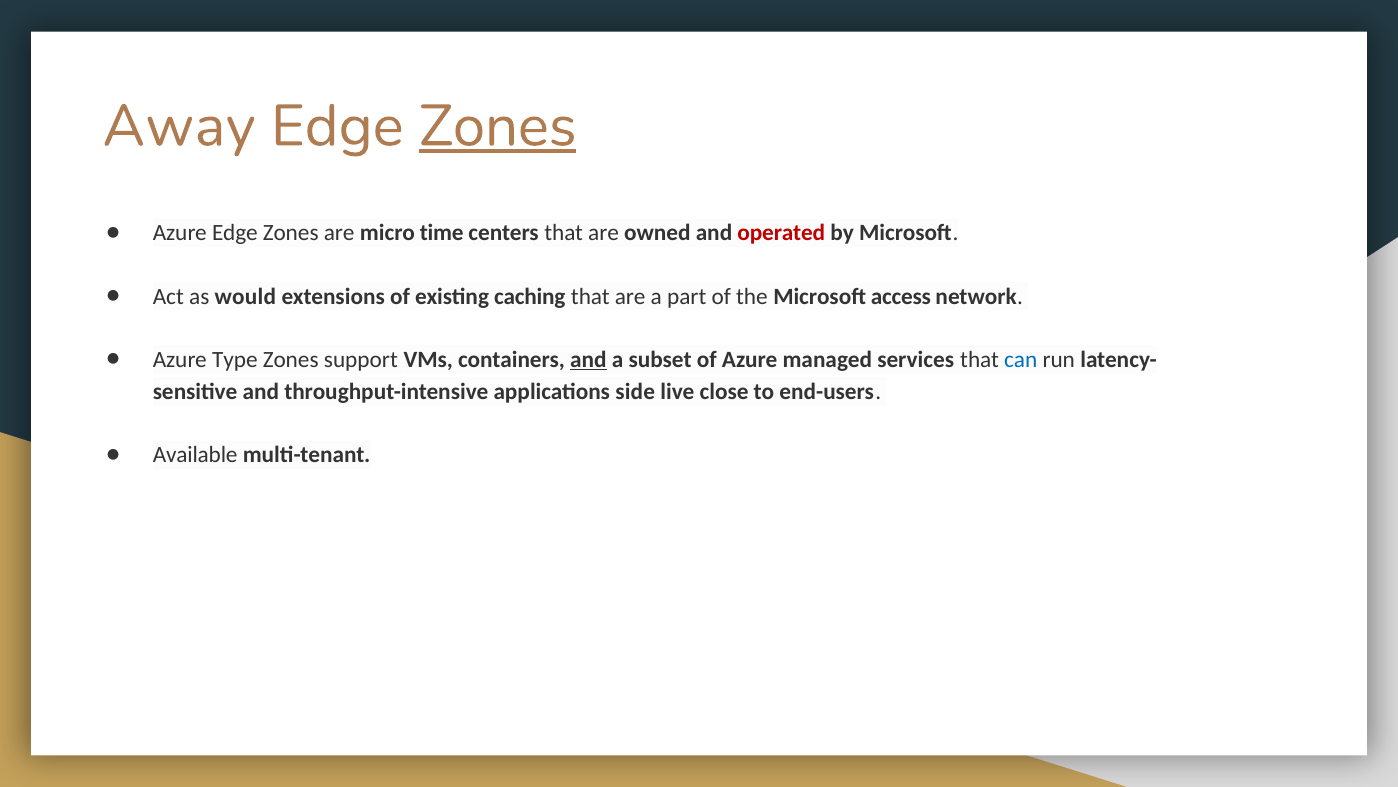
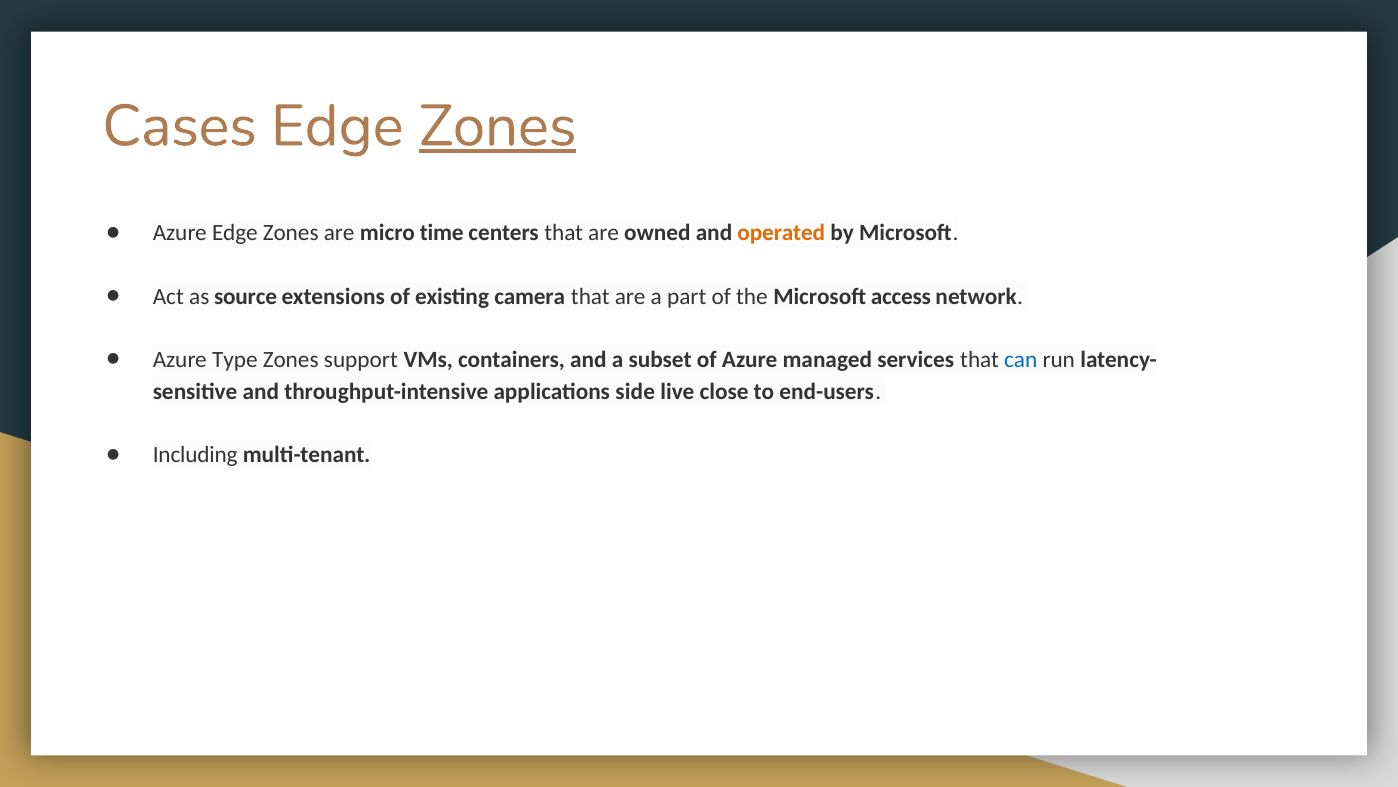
Away: Away -> Cases
operated colour: red -> orange
would: would -> source
caching: caching -> camera
and at (588, 359) underline: present -> none
Available: Available -> Including
